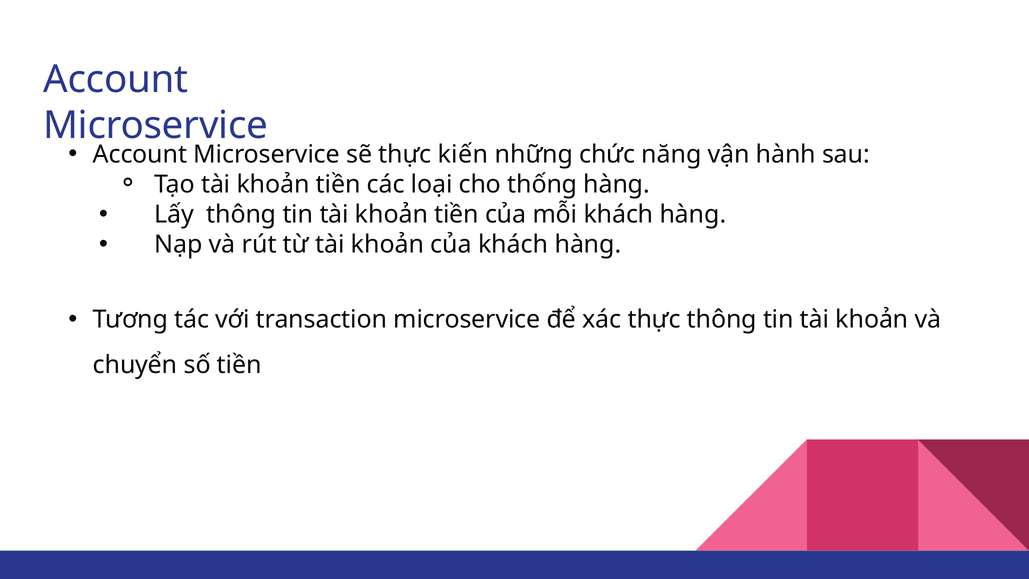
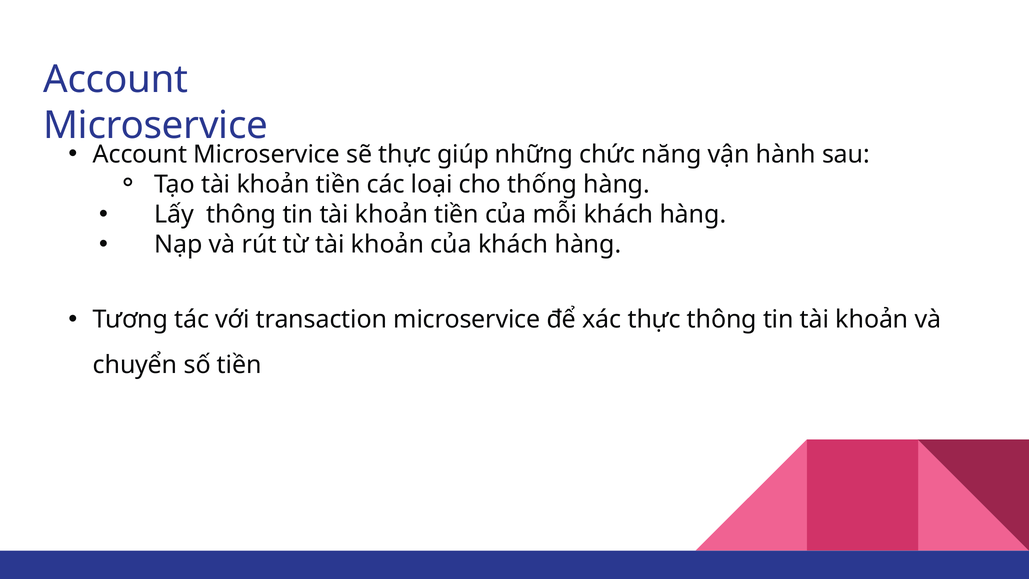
kiến: kiến -> giúp
